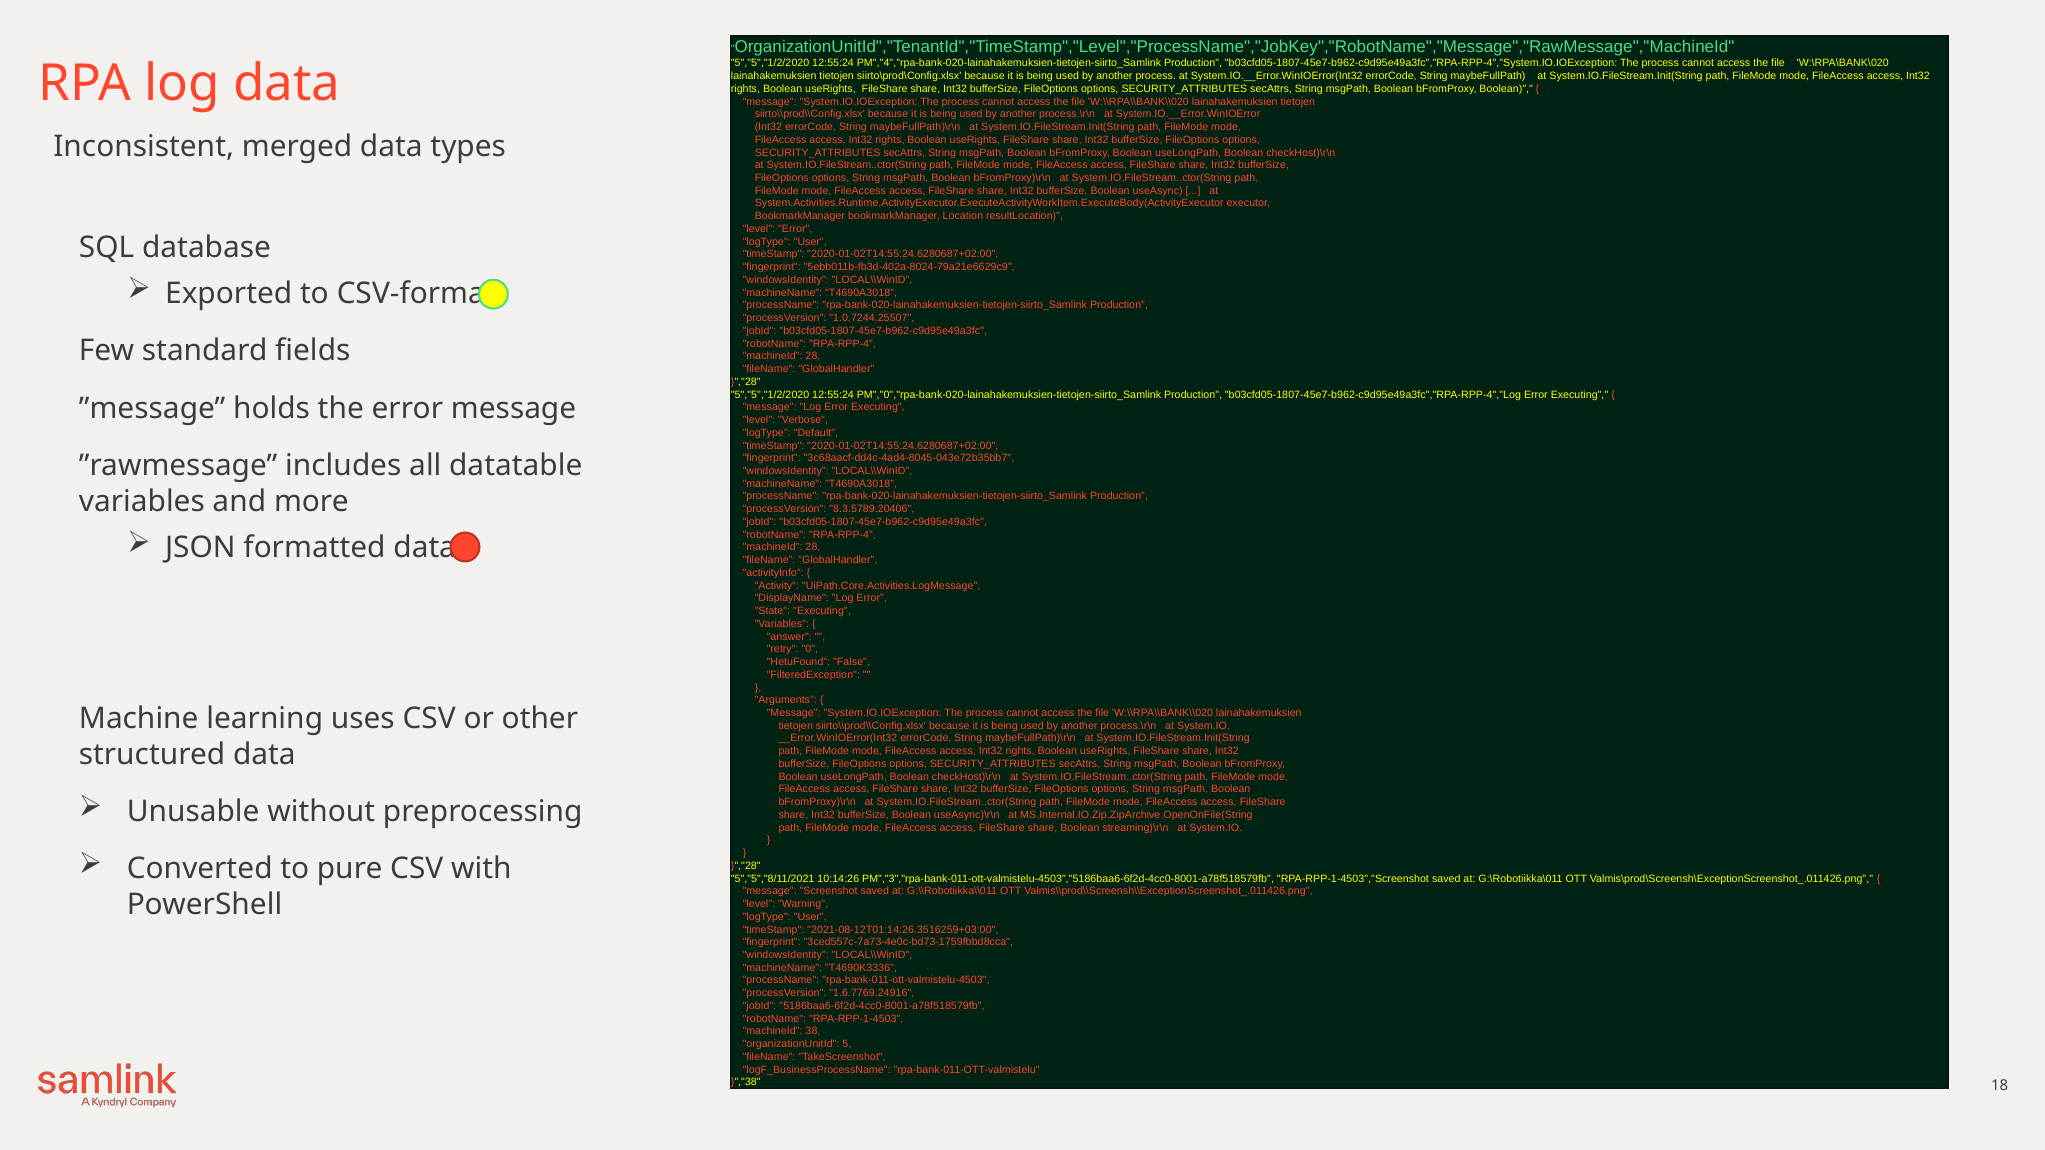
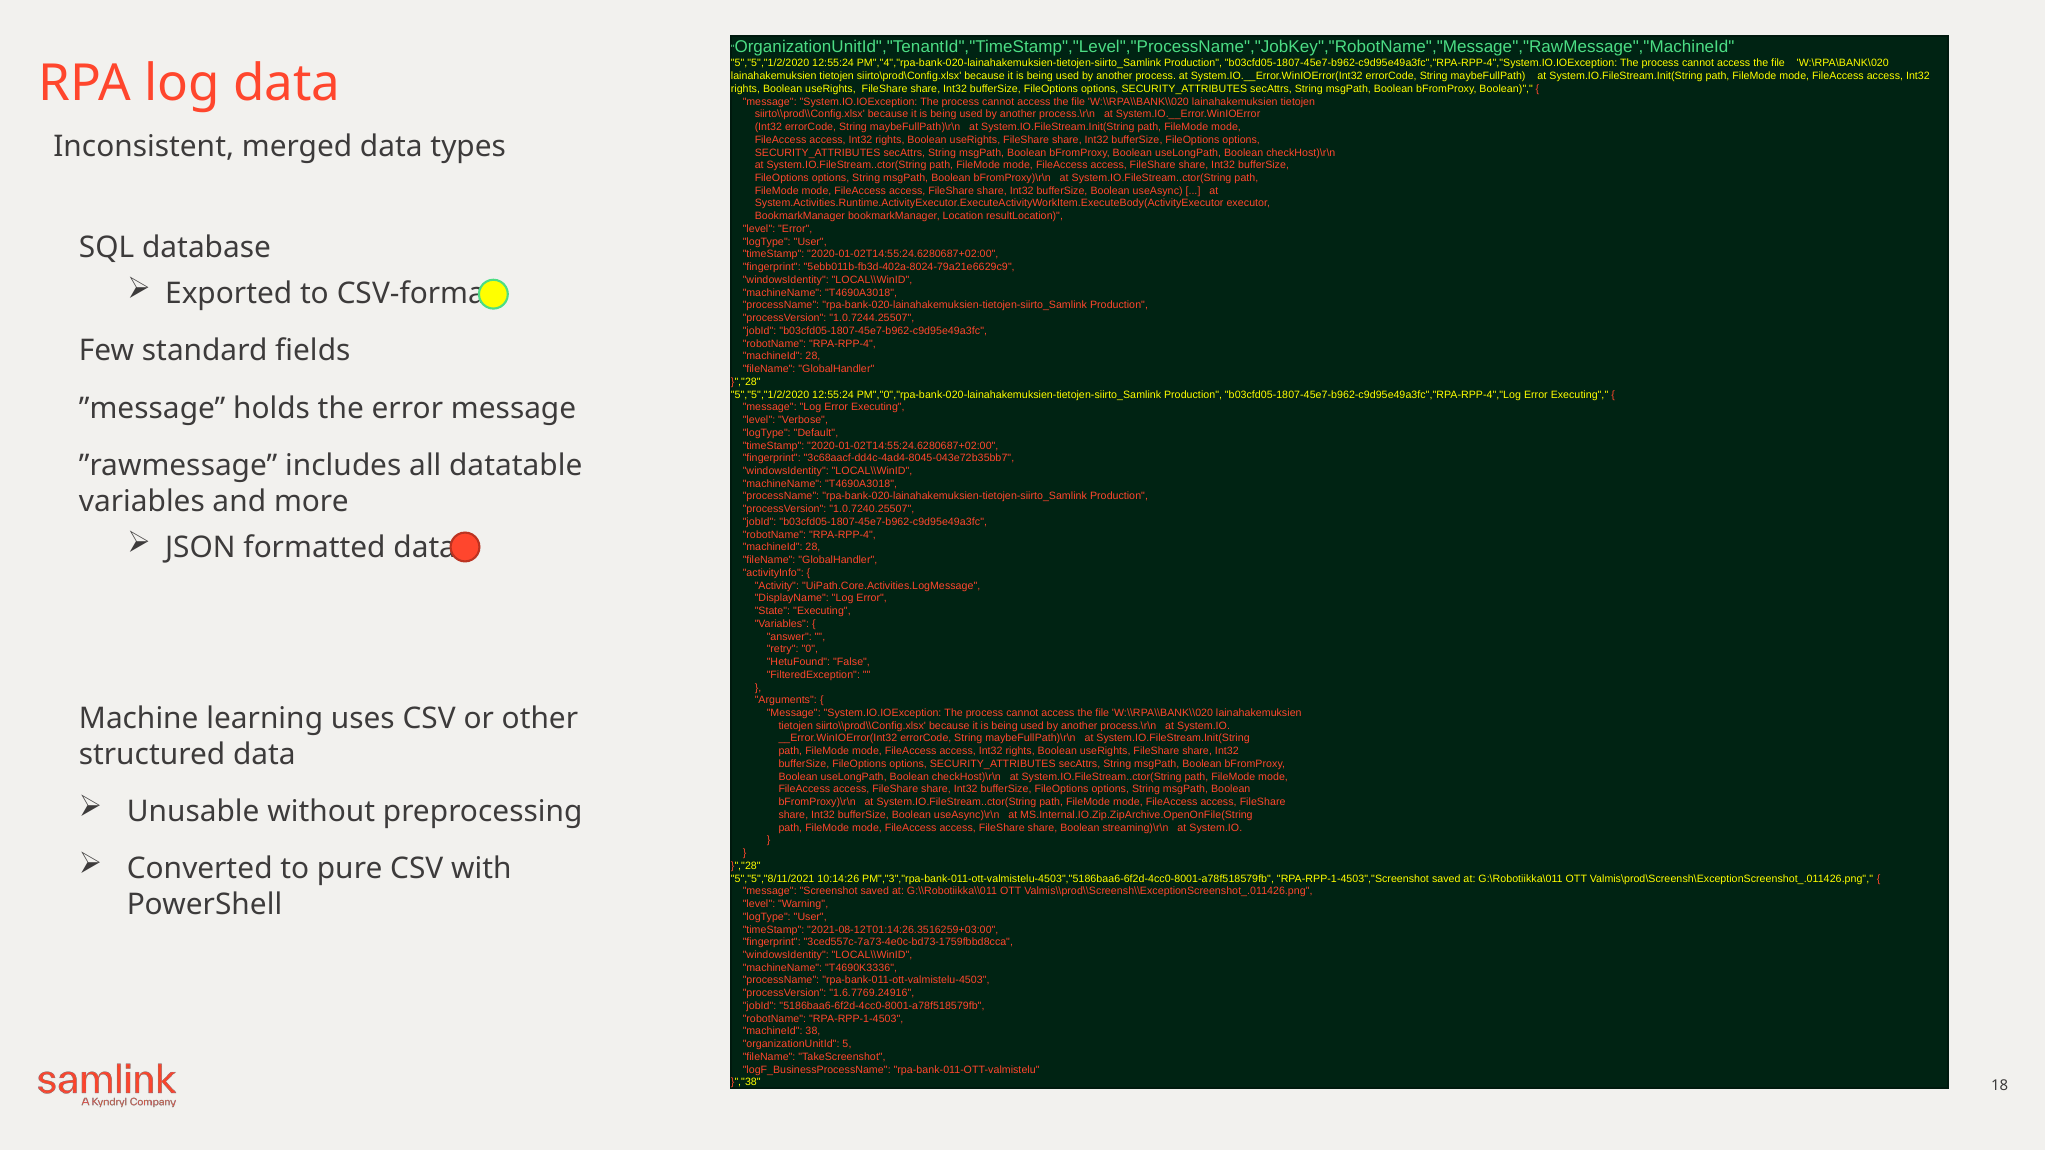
8.3.5789.20406: 8.3.5789.20406 -> 1.0.7240.25507
